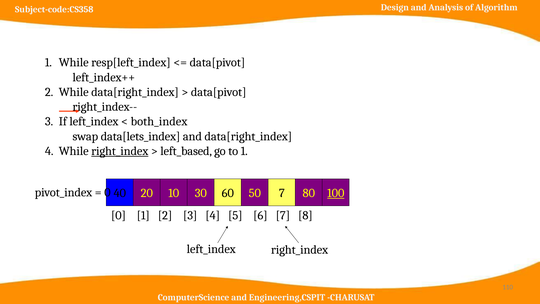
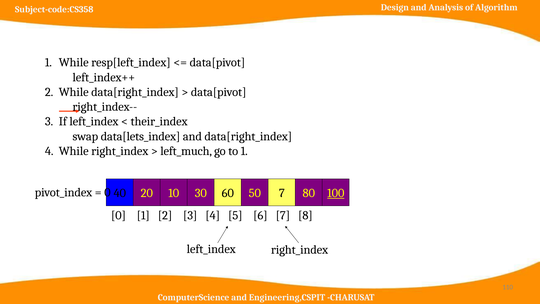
both_index: both_index -> their_index
right_index at (120, 151) underline: present -> none
left_based: left_based -> left_much
